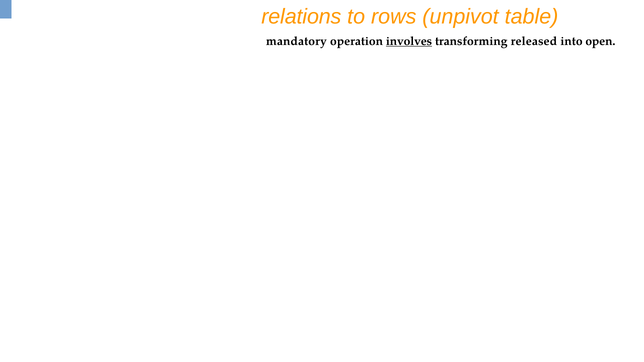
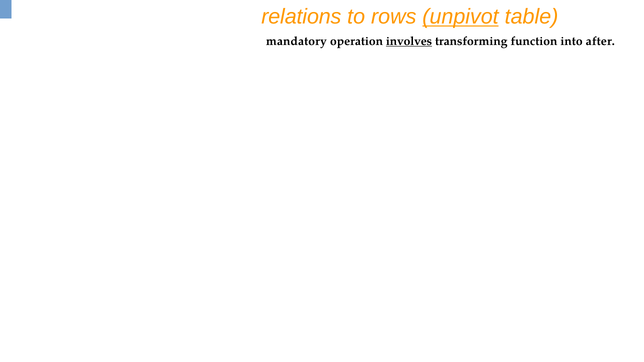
unpivot underline: none -> present
released: released -> function
open: open -> after
